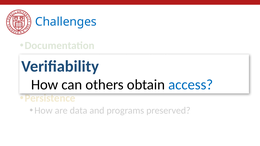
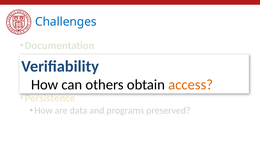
access at (191, 85) colour: blue -> orange
